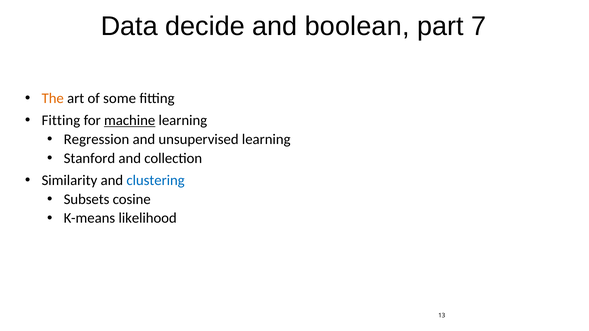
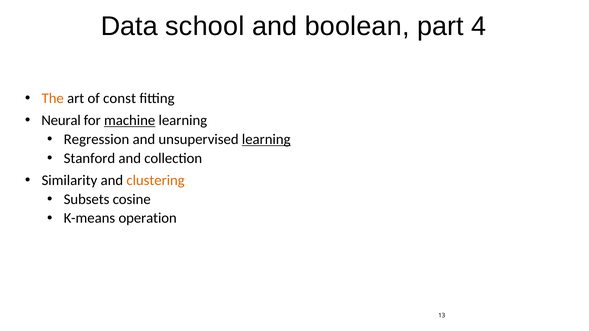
decide: decide -> school
7: 7 -> 4
some: some -> const
Fitting at (61, 120): Fitting -> Neural
learning at (266, 139) underline: none -> present
clustering colour: blue -> orange
likelihood: likelihood -> operation
